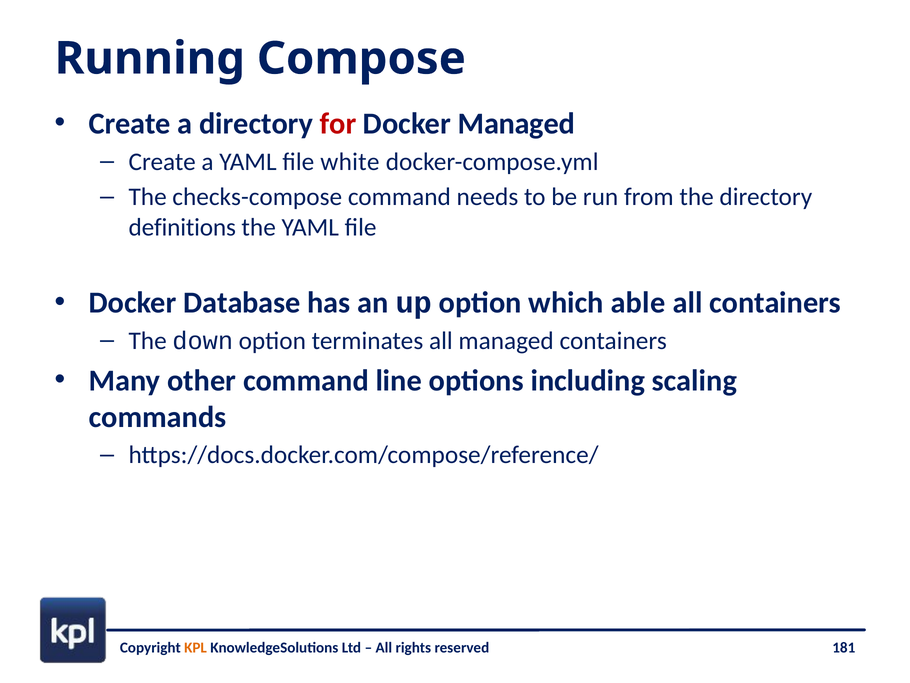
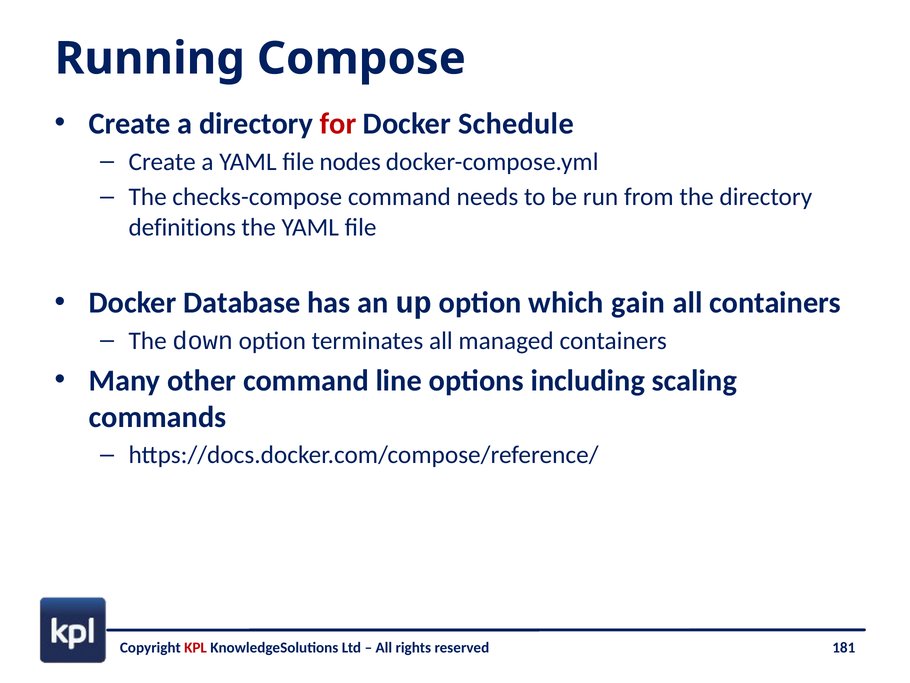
Docker Managed: Managed -> Schedule
white: white -> nodes
able: able -> gain
KPL colour: orange -> red
